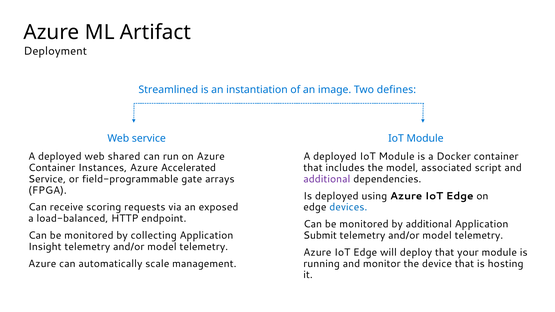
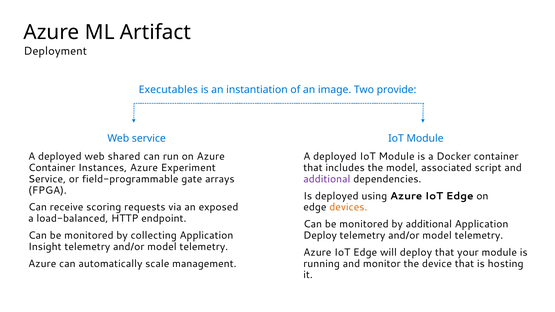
Streamlined: Streamlined -> Executables
defines: defines -> provide
Accelerated: Accelerated -> Experiment
devices colour: blue -> orange
Submit at (320, 236): Submit -> Deploy
